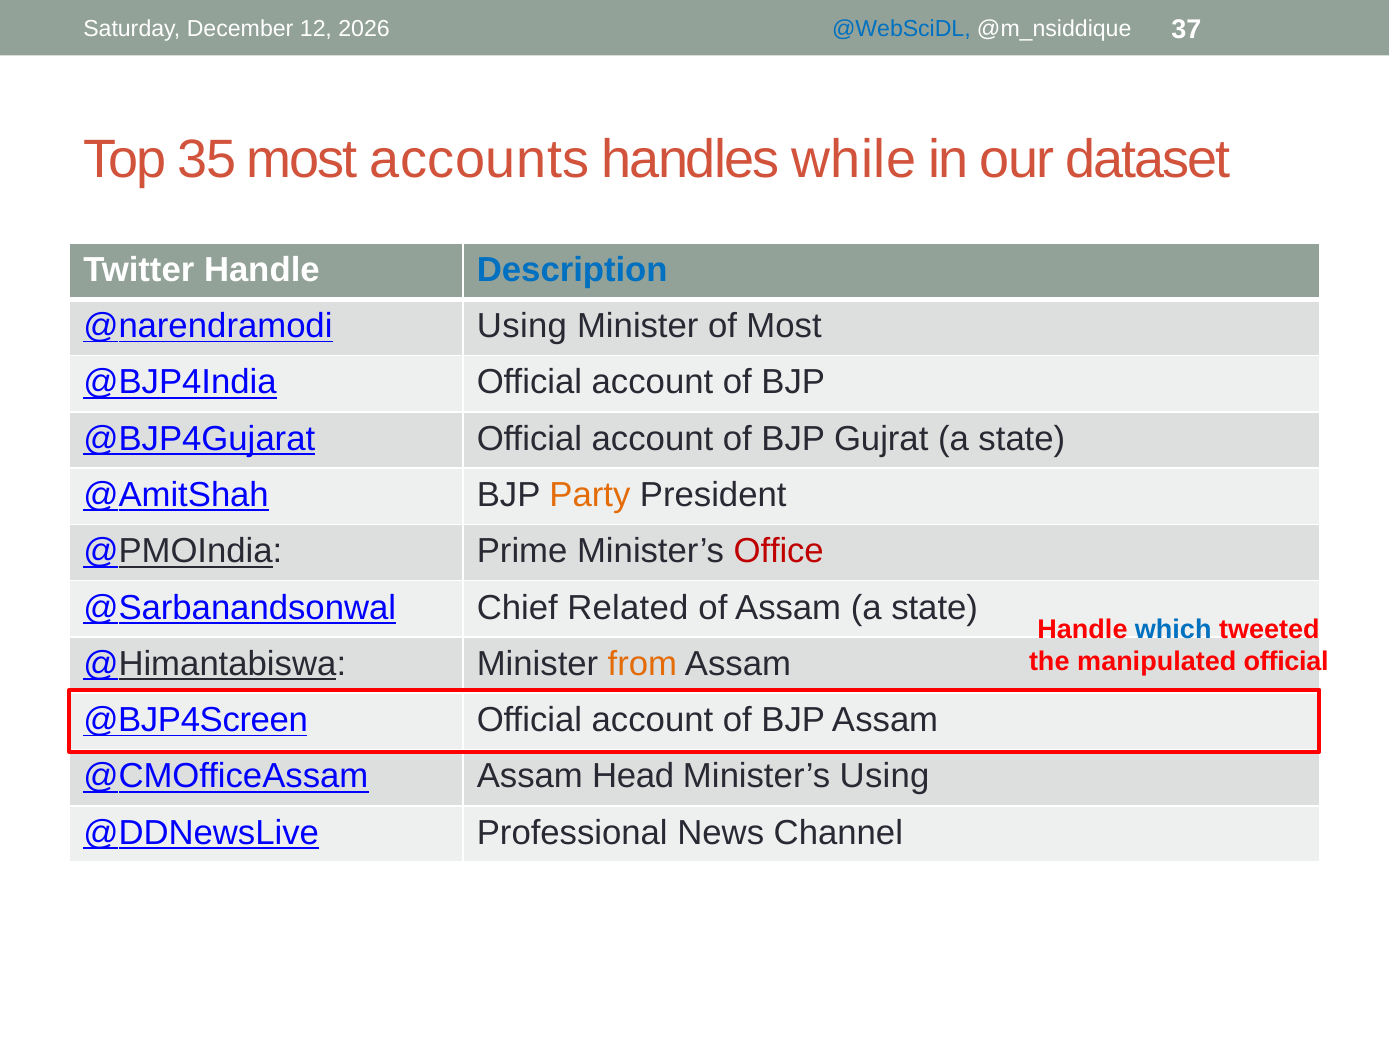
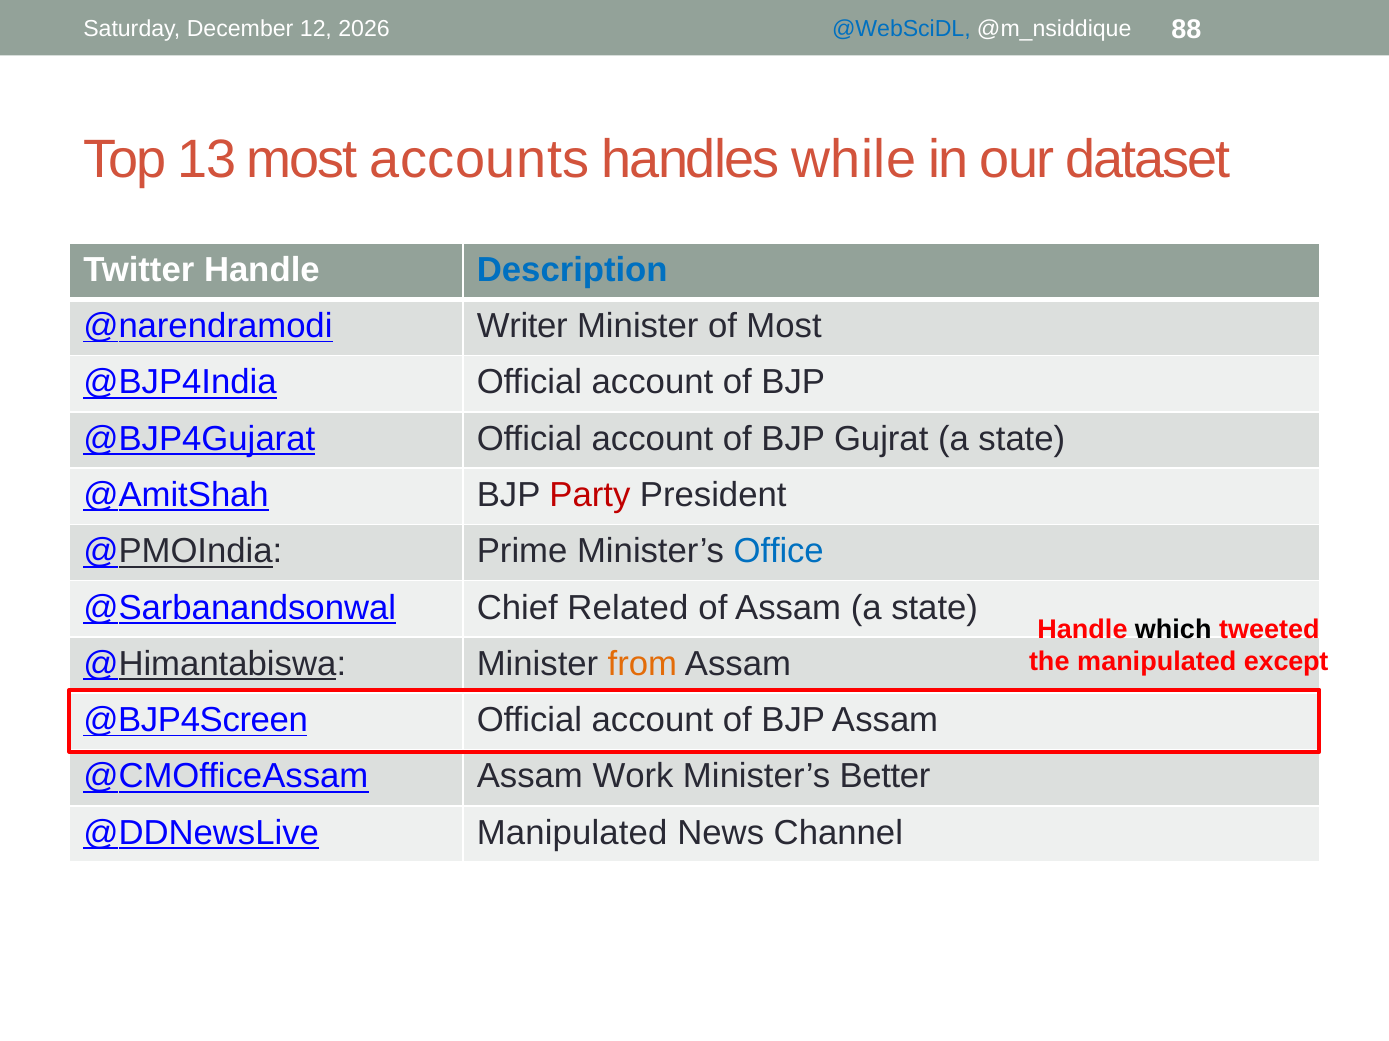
37: 37 -> 88
35: 35 -> 13
@narendramodi Using: Using -> Writer
Party colour: orange -> red
Office colour: red -> blue
which colour: blue -> black
manipulated official: official -> except
Head: Head -> Work
Minister’s Using: Using -> Better
@DDNewsLive Professional: Professional -> Manipulated
